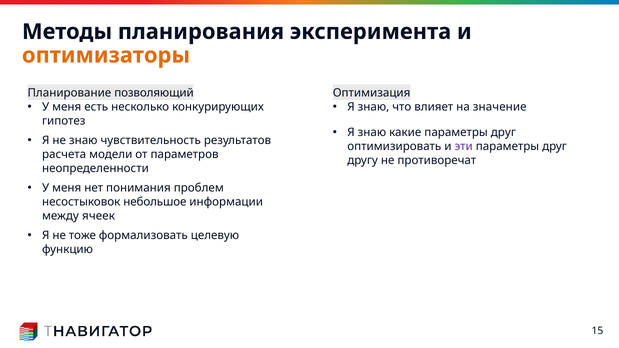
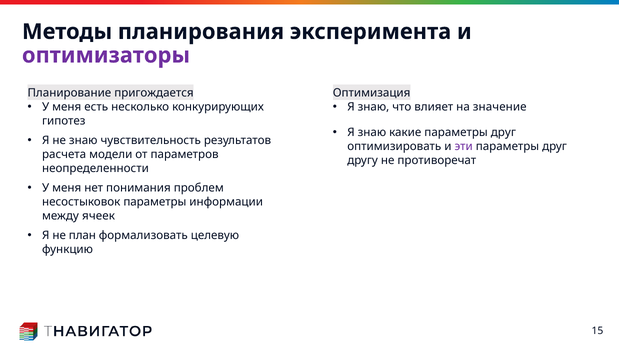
оптимизаторы colour: orange -> purple
позволяющий: позволяющий -> пригождается
несостыковок небольшое: небольшое -> параметры
тоже: тоже -> план
